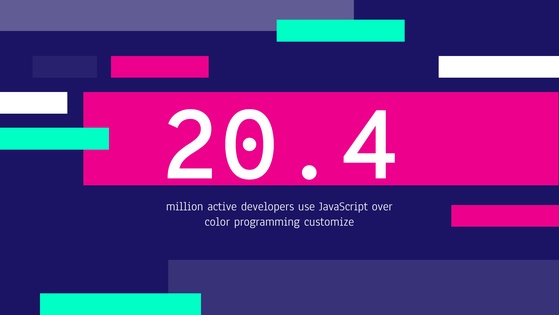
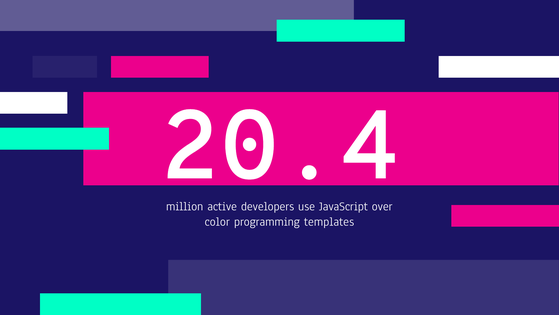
customize: customize -> templates
